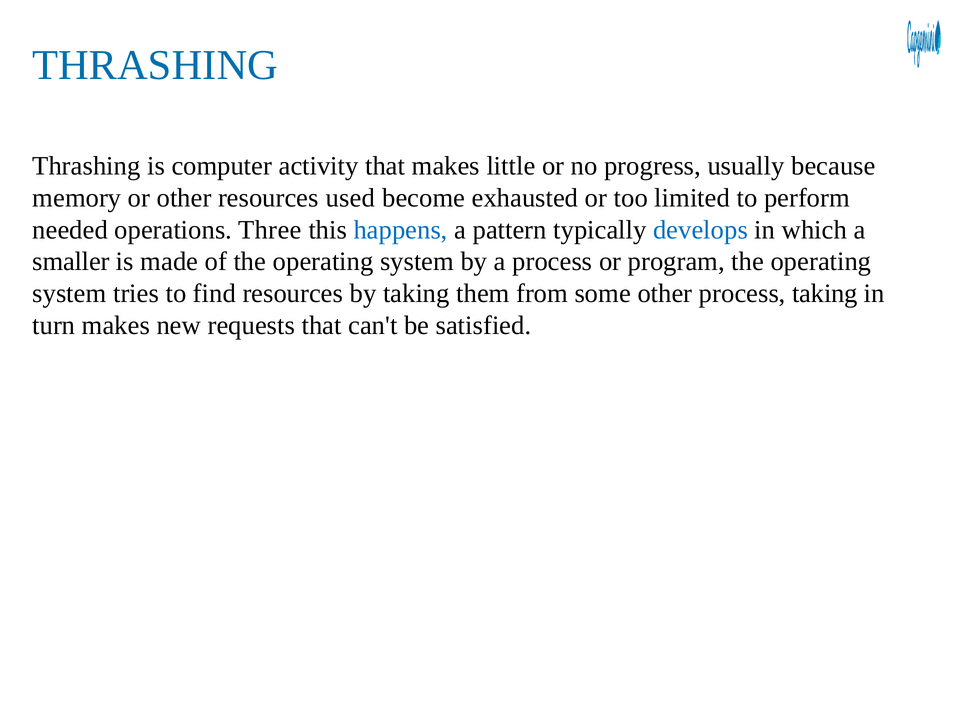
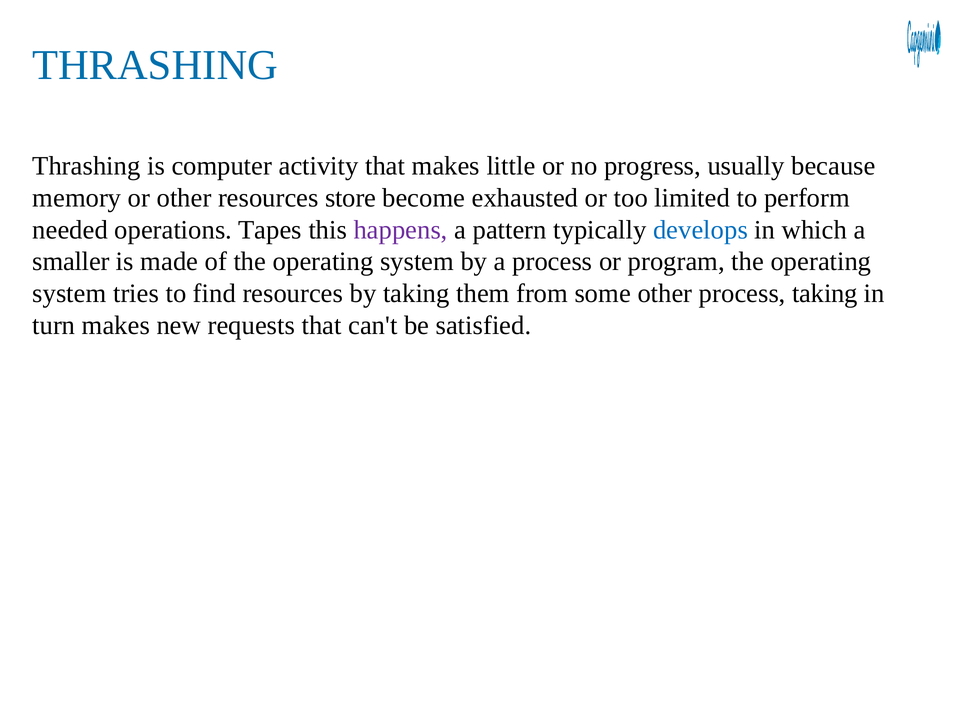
used: used -> store
Three: Three -> Tapes
happens colour: blue -> purple
